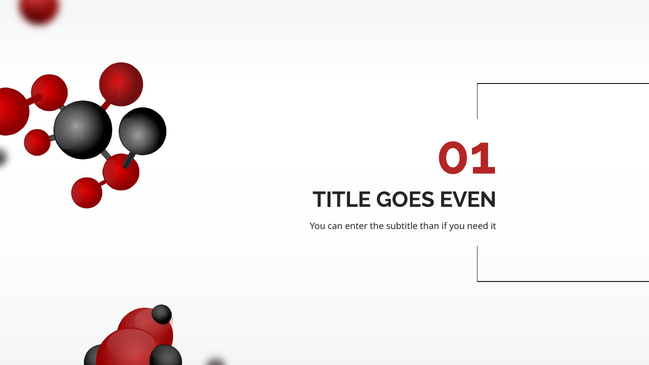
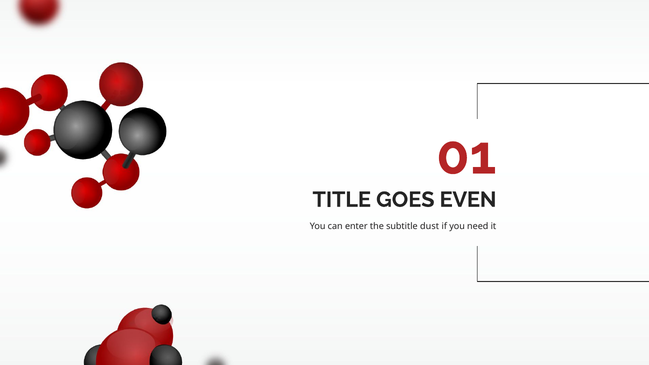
than: than -> dust
